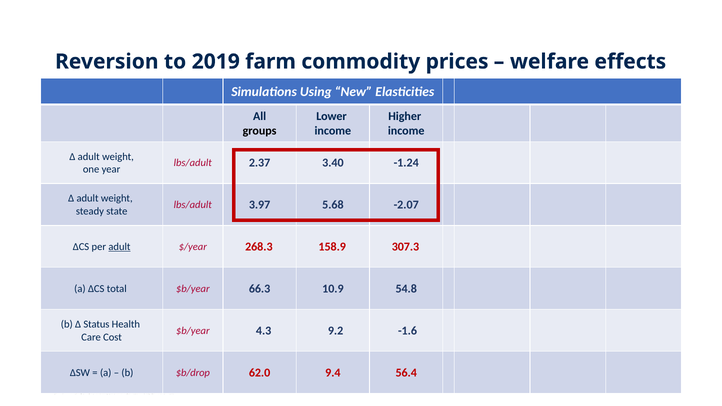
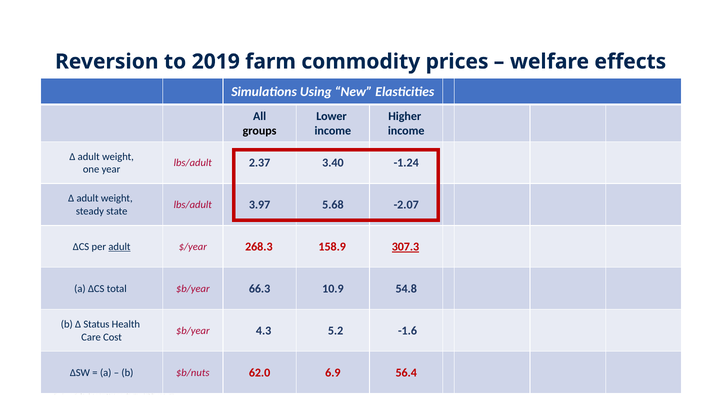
307.3 underline: none -> present
9.2: 9.2 -> 5.2
$b/drop: $b/drop -> $b/nuts
9.4: 9.4 -> 6.9
